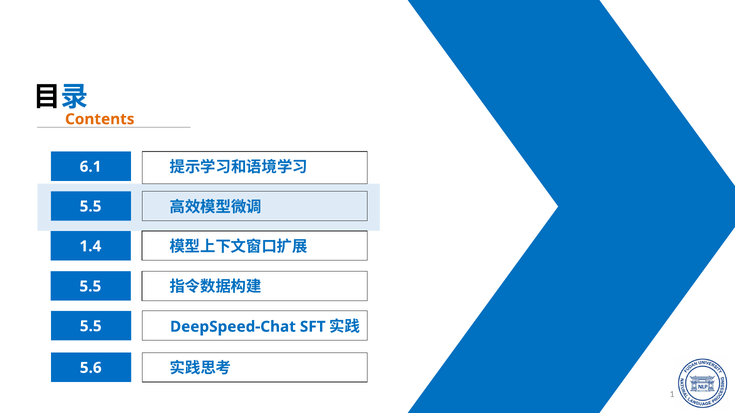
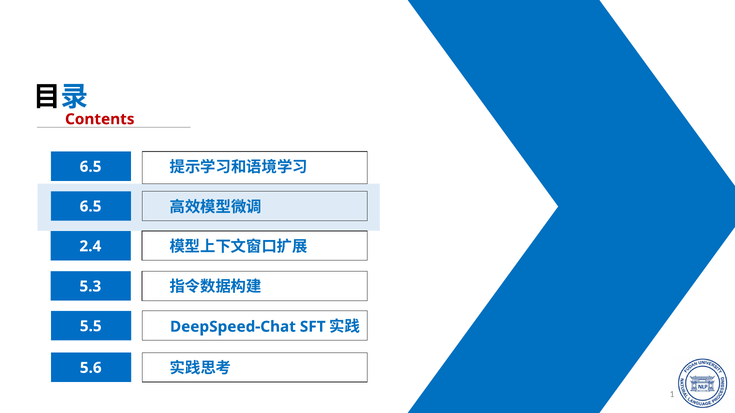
Contents colour: orange -> red
6.1 at (91, 167): 6.1 -> 6.5
5.5 at (91, 207): 5.5 -> 6.5
1.4: 1.4 -> 2.4
5.5 at (90, 287): 5.5 -> 5.3
